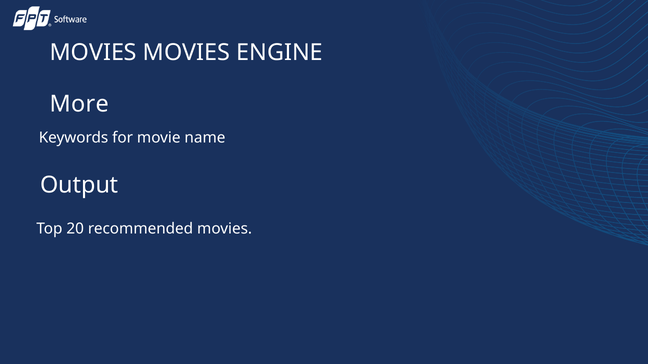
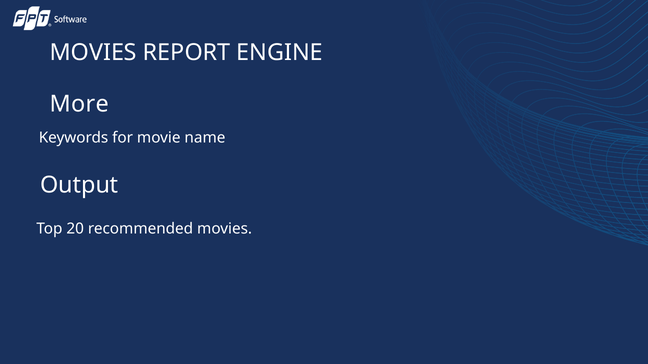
MOVIES MOVIES: MOVIES -> REPORT
